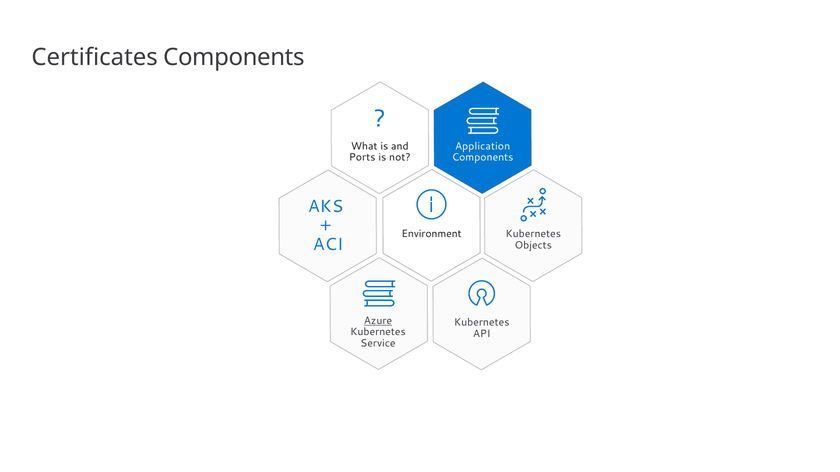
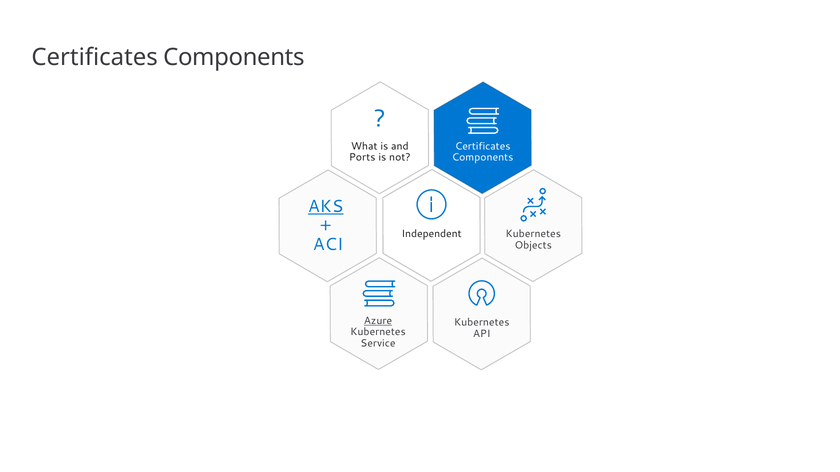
Application at (483, 146): Application -> Certificates
AKS underline: none -> present
Environment: Environment -> Independent
